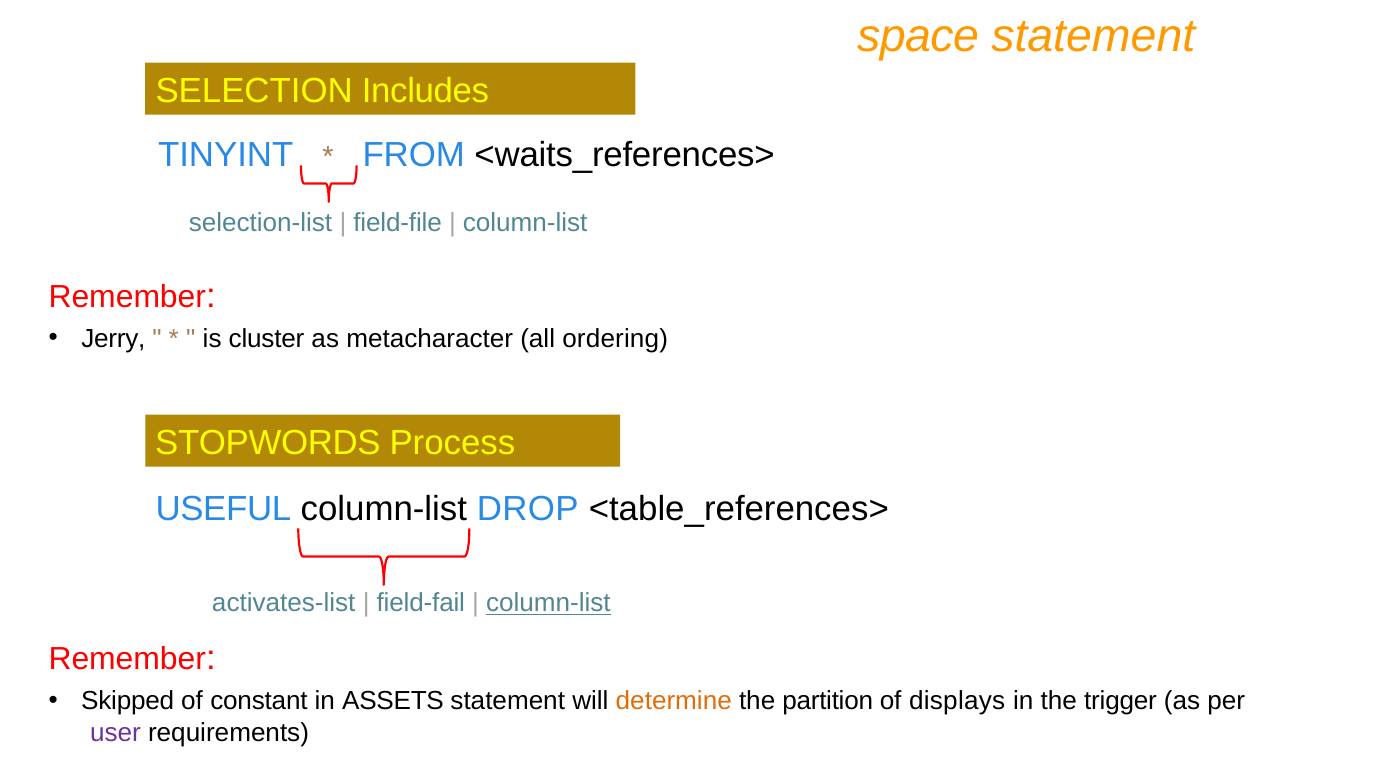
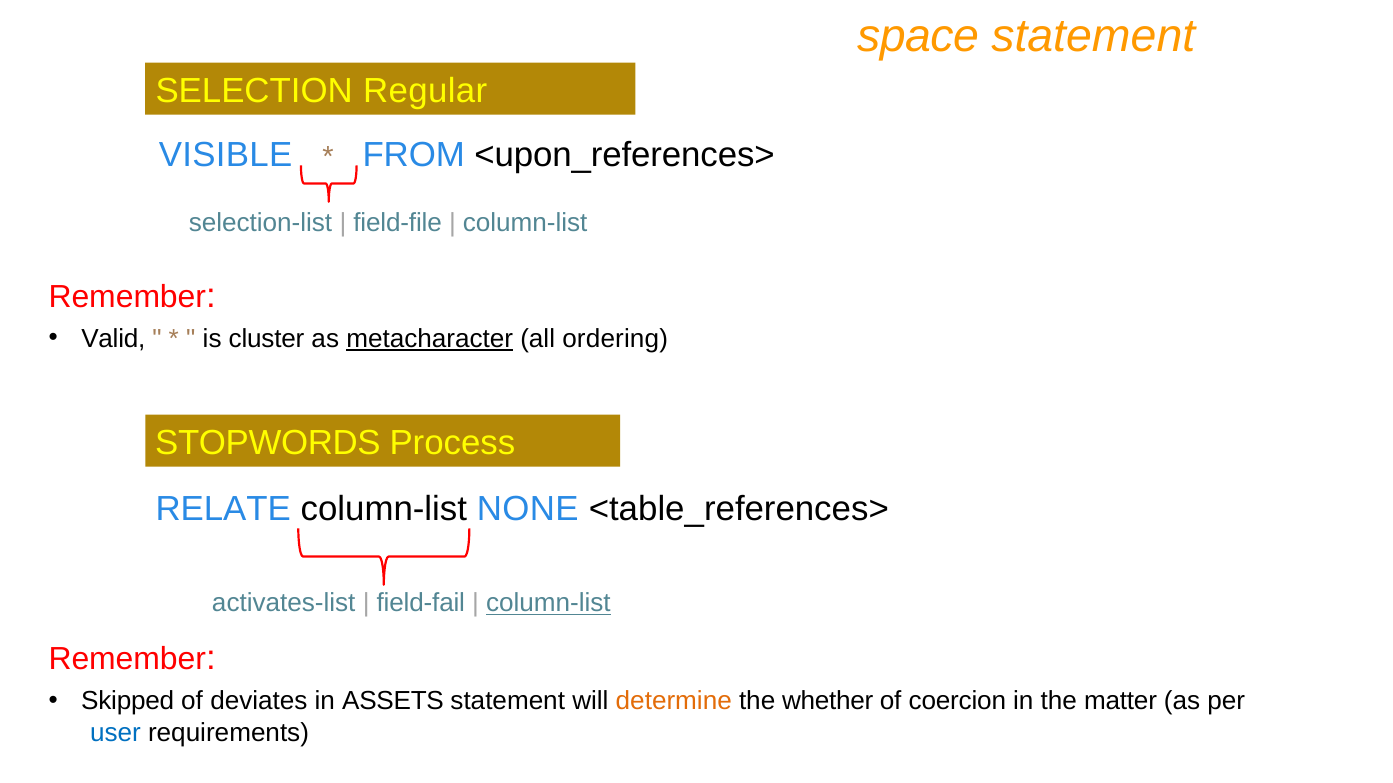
Includes: Includes -> Regular
TINYINT: TINYINT -> VISIBLE
<waits_references>: <waits_references> -> <upon_references>
Jerry: Jerry -> Valid
metacharacter underline: none -> present
USEFUL: USEFUL -> RELATE
DROP: DROP -> NONE
constant: constant -> deviates
partition: partition -> whether
displays: displays -> coercion
trigger: trigger -> matter
user colour: purple -> blue
